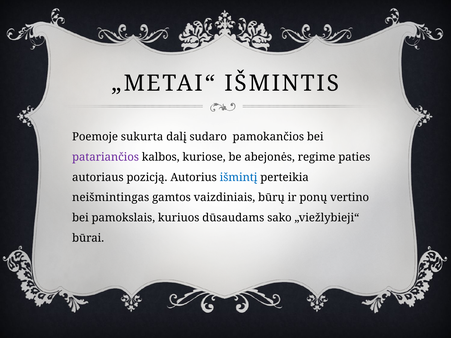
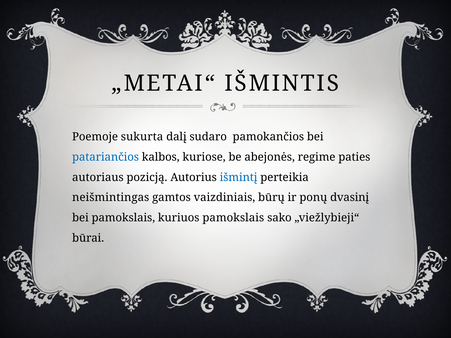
patariančios colour: purple -> blue
vertino: vertino -> dvasinį
kuriuos dūsaudams: dūsaudams -> pamokslais
